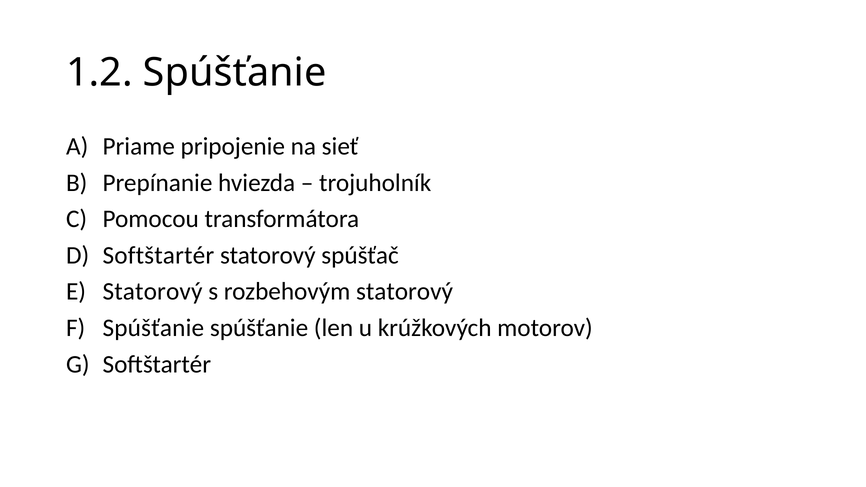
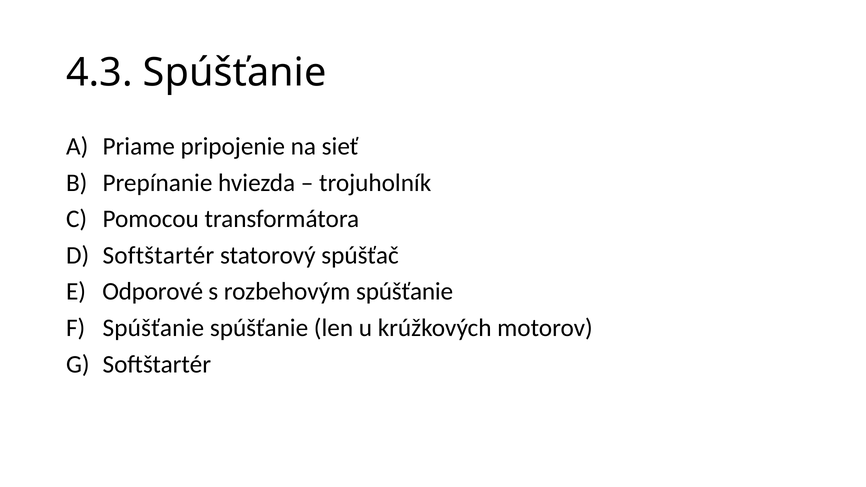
1.2: 1.2 -> 4.3
Statorový at (152, 292): Statorový -> Odporové
rozbehovým statorový: statorový -> spúšťanie
